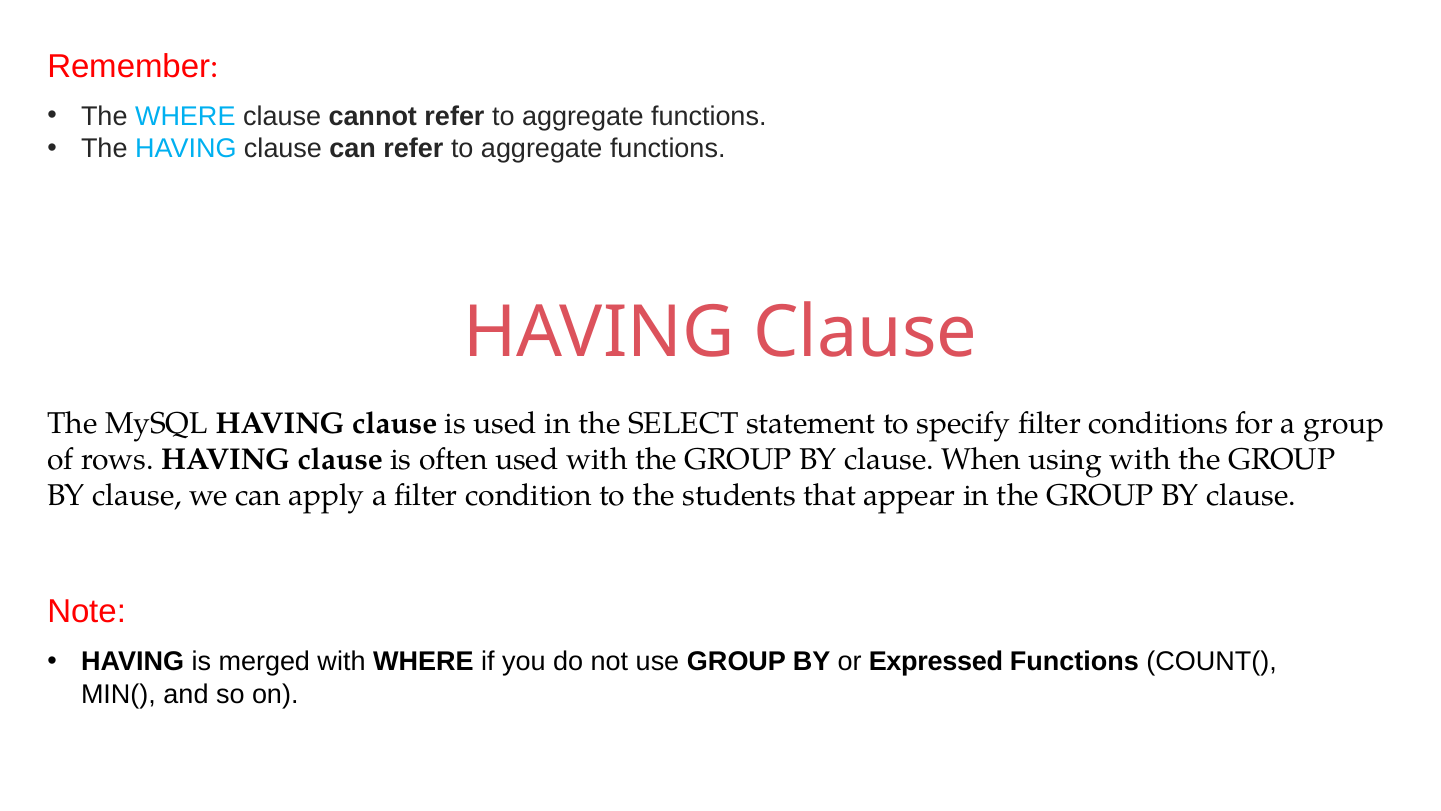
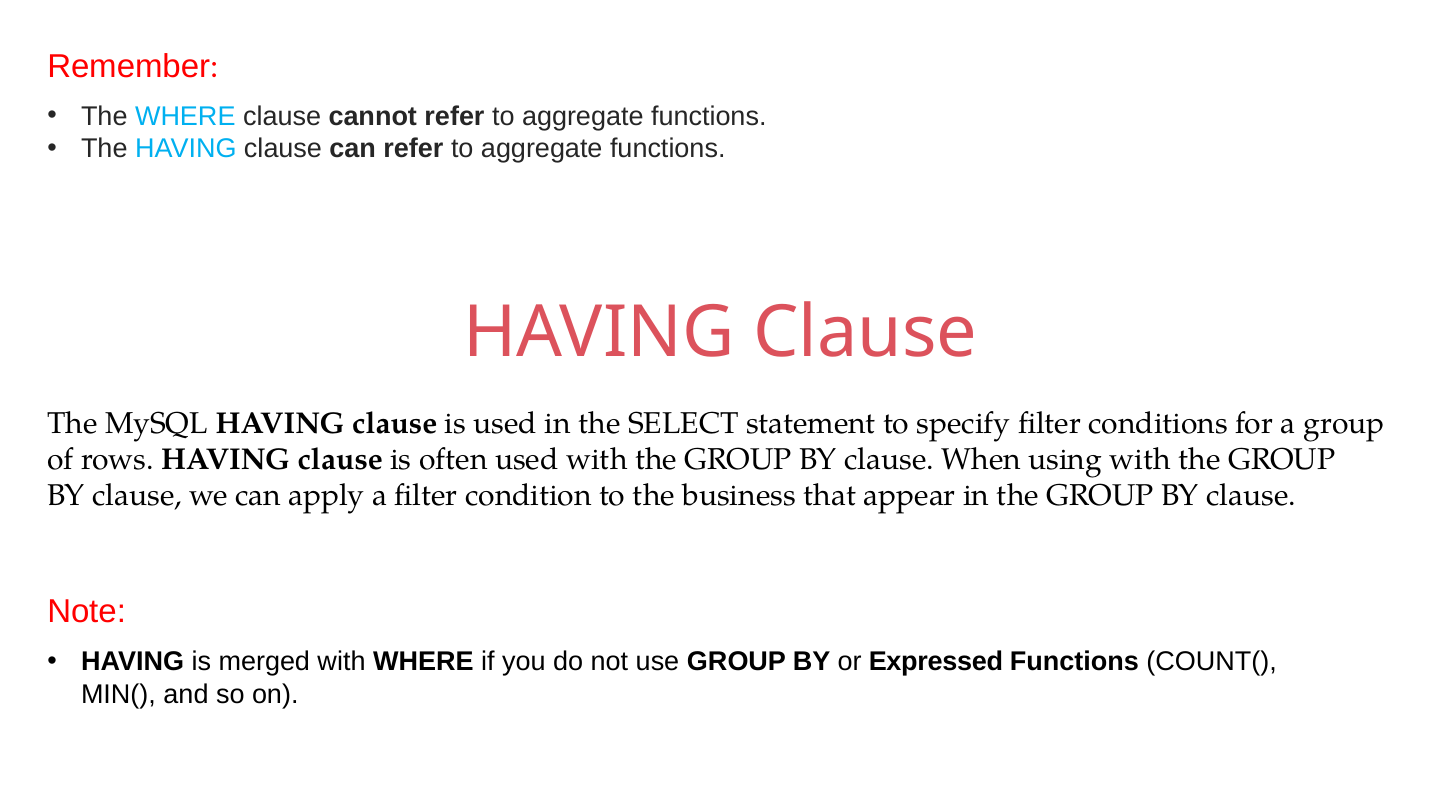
students: students -> business
